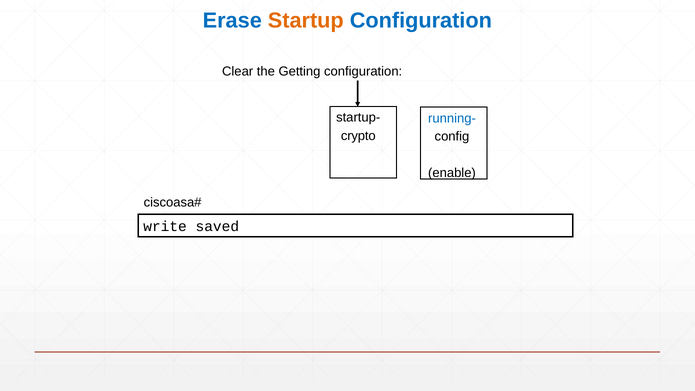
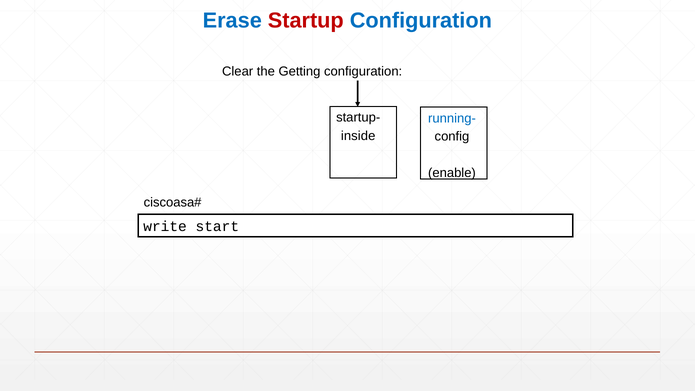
Startup colour: orange -> red
crypto: crypto -> inside
saved: saved -> start
